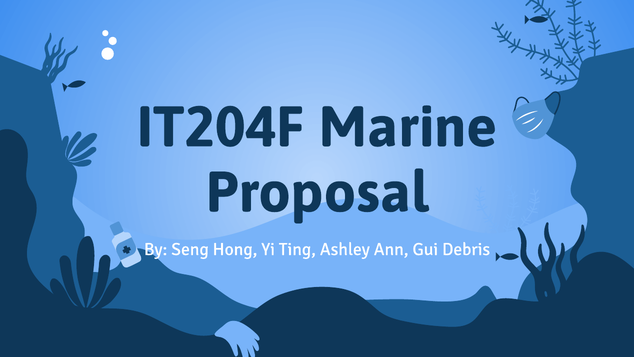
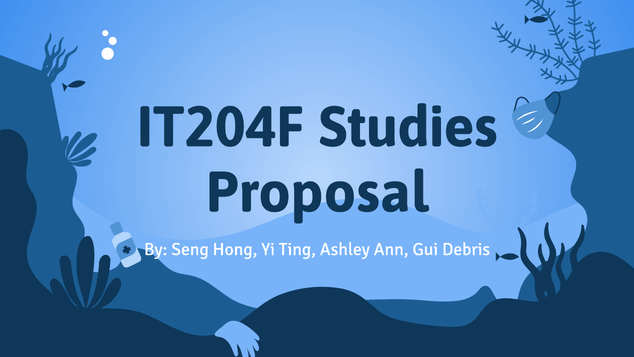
Marine: Marine -> Studies
